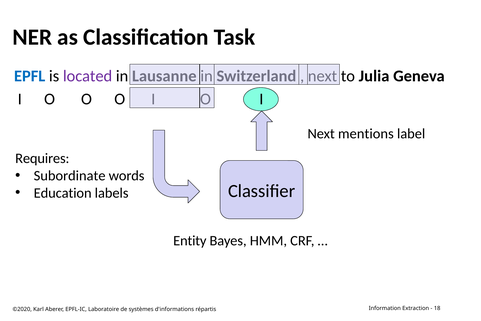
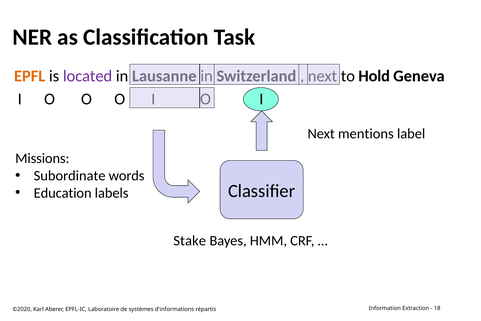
EPFL colour: blue -> orange
Julia: Julia -> Hold
Requires: Requires -> Missions
Entity: Entity -> Stake
